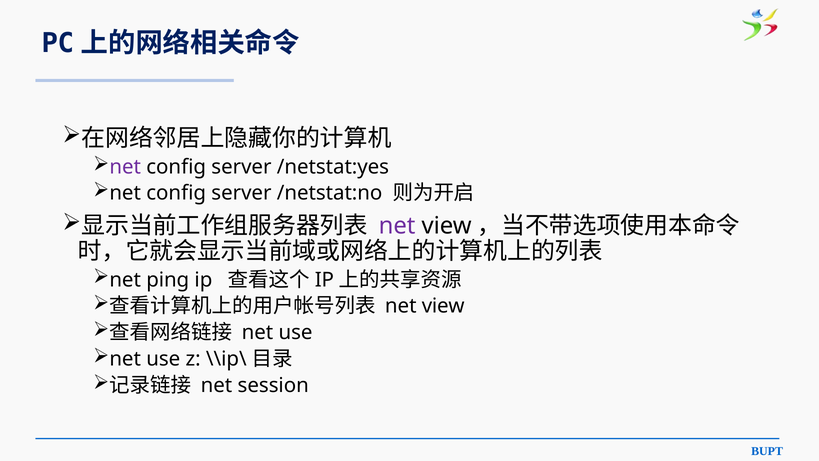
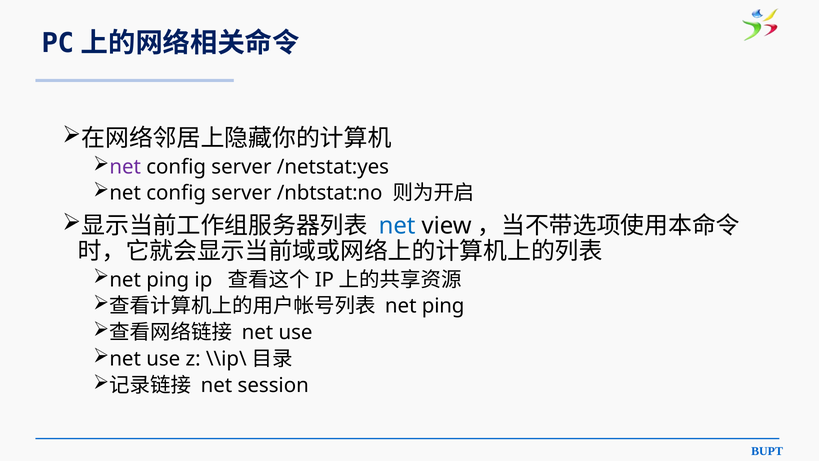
/netstat:no: /netstat:no -> /nbtstat:no
net at (397, 226) colour: purple -> blue
view at (443, 306): view -> ping
